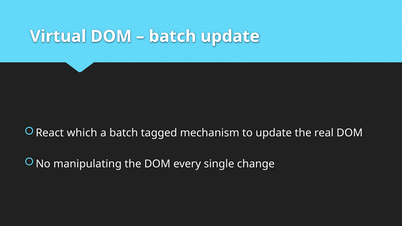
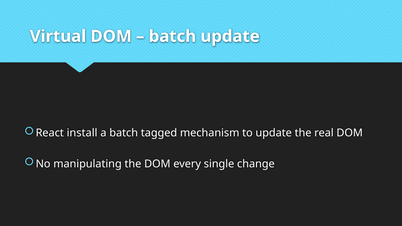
which: which -> install
